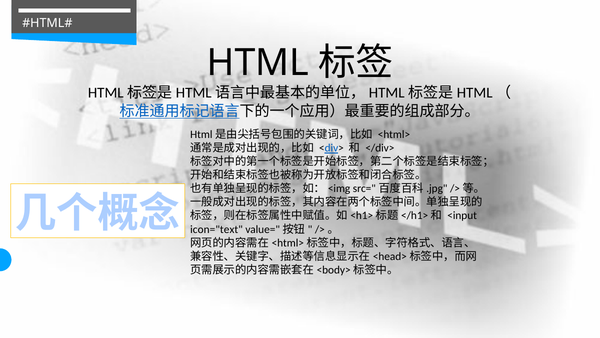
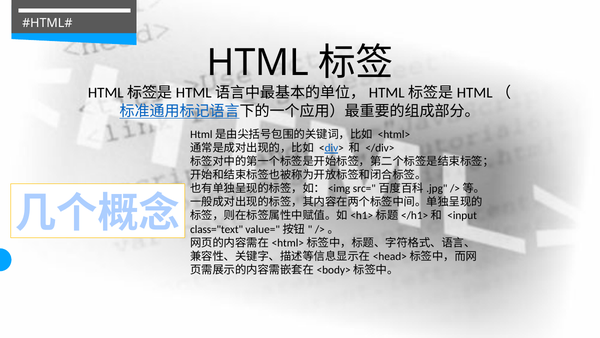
icon="text: icon="text -> class="text
